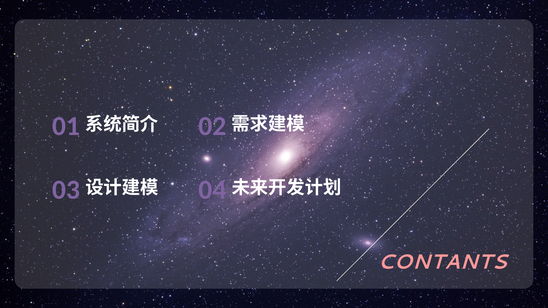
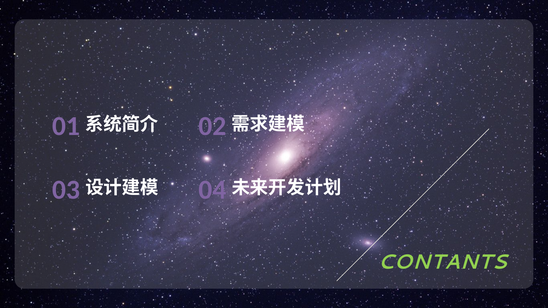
CONTANTS colour: pink -> light green
